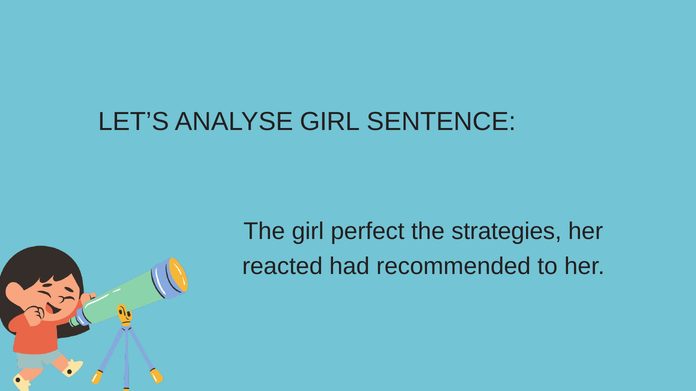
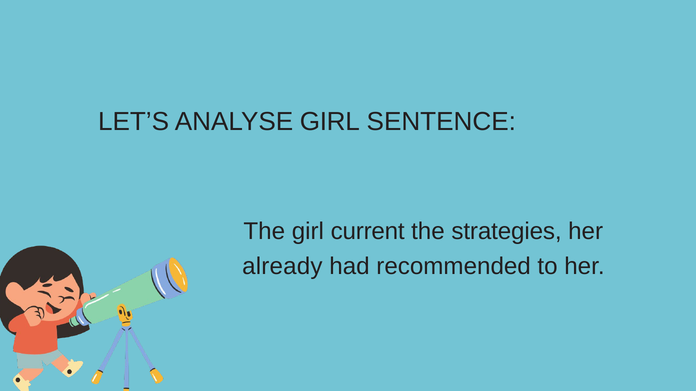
perfect: perfect -> current
reacted: reacted -> already
